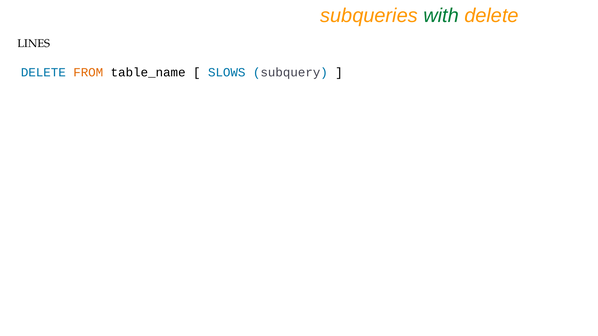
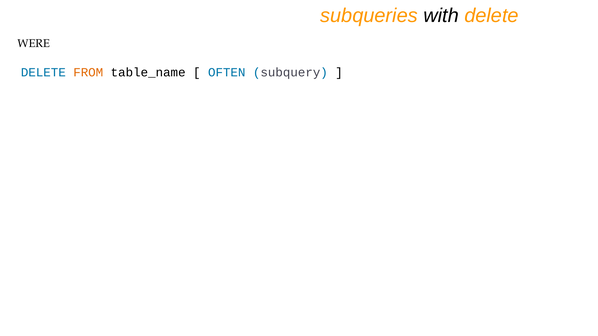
with colour: green -> black
LINES: LINES -> WERE
SLOWS: SLOWS -> OFTEN
